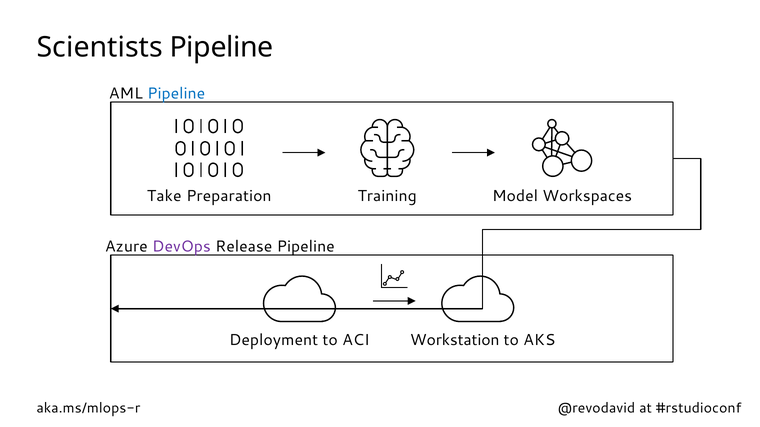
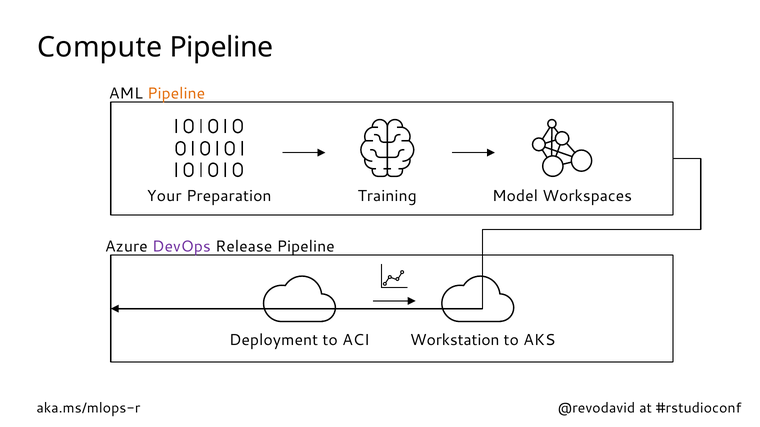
Scientists: Scientists -> Compute
Pipeline at (176, 94) colour: blue -> orange
Take: Take -> Your
